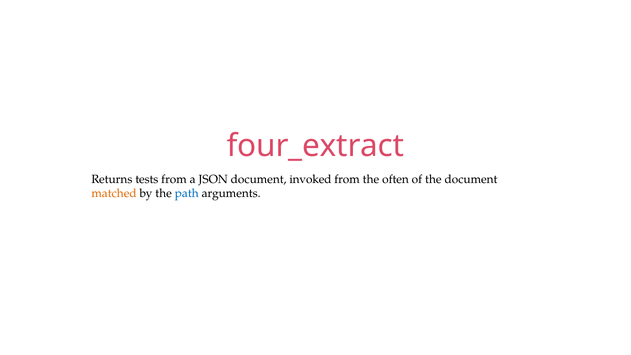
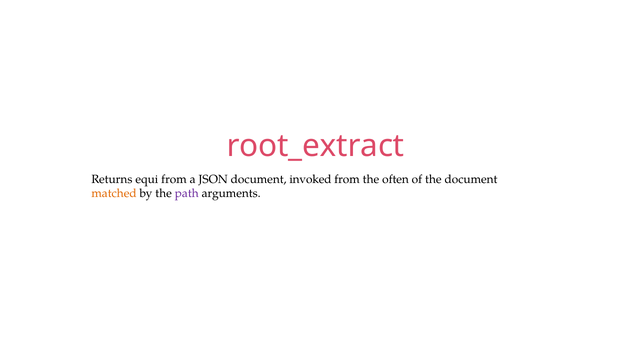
four_extract: four_extract -> root_extract
tests: tests -> equi
path colour: blue -> purple
